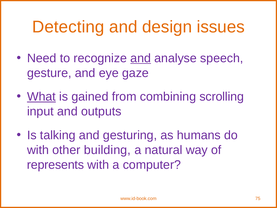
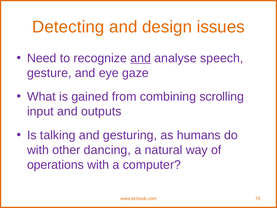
What underline: present -> none
building: building -> dancing
represents: represents -> operations
